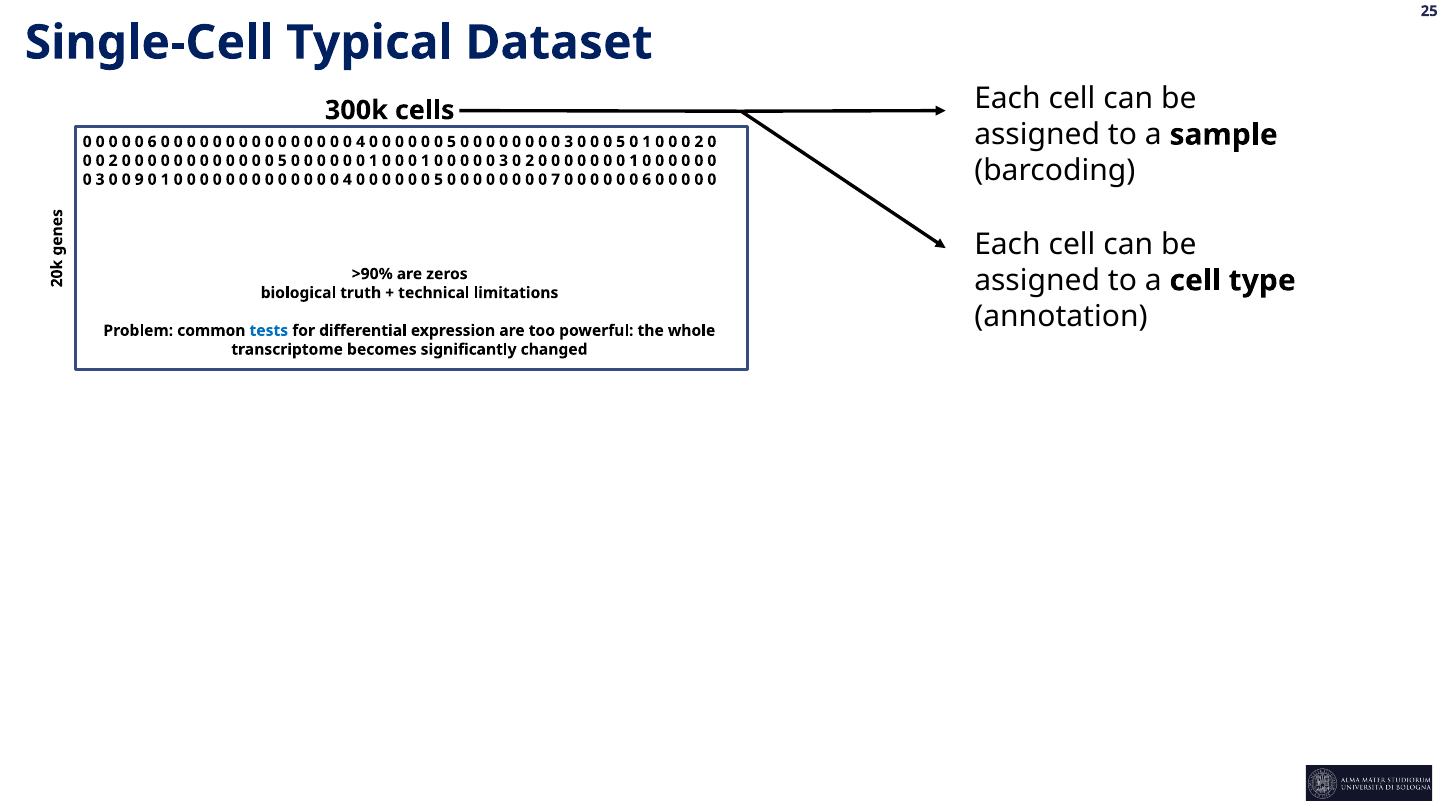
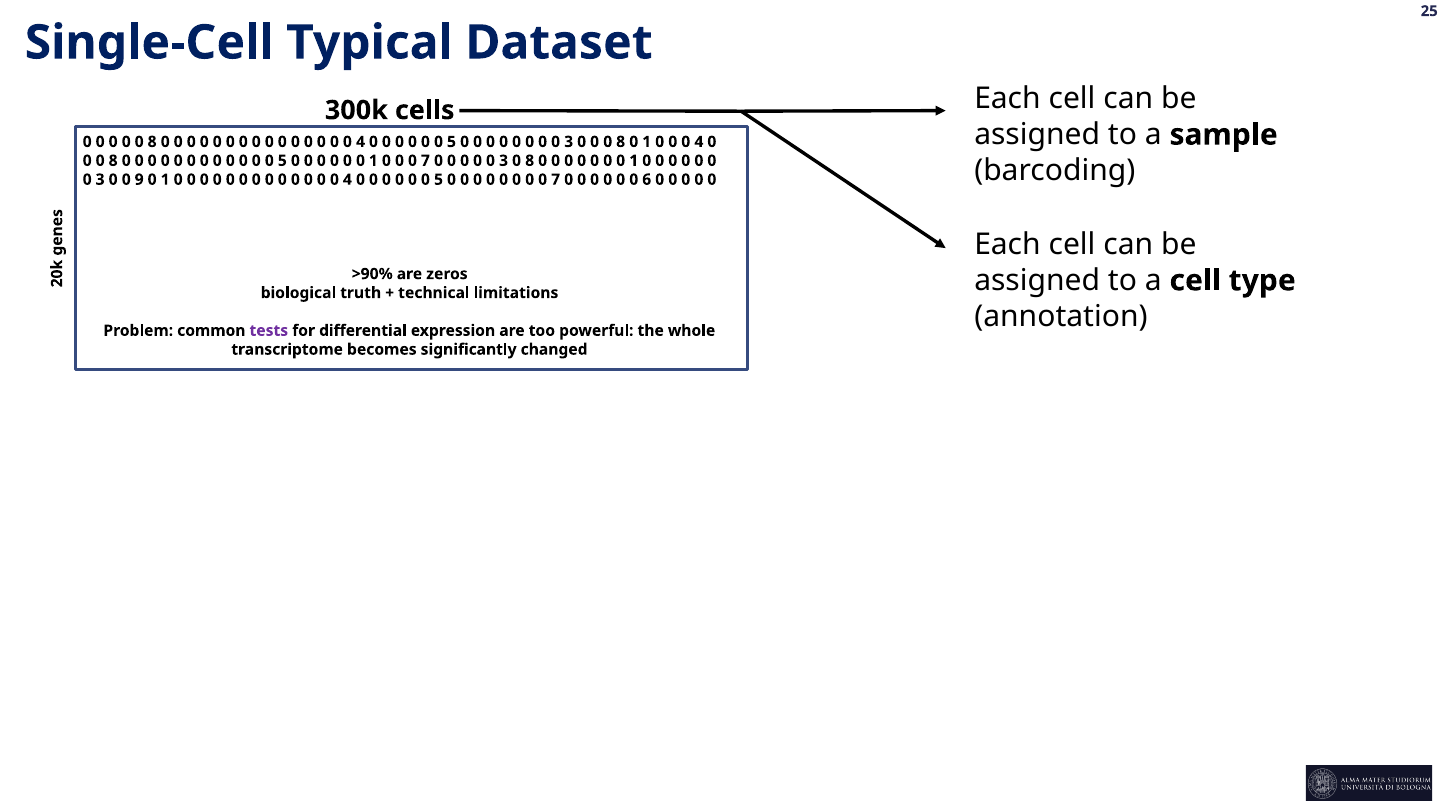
6 at (152, 142): 6 -> 8
5 at (621, 142): 5 -> 8
2 at (699, 142): 2 -> 4
2 at (113, 161): 2 -> 8
1 at (425, 161): 1 -> 7
3 0 2: 2 -> 8
tests colour: blue -> purple
